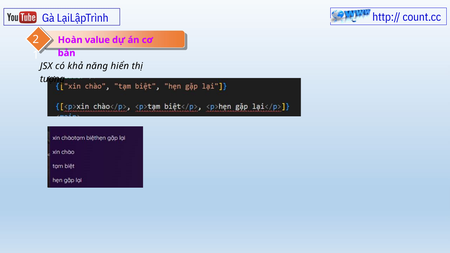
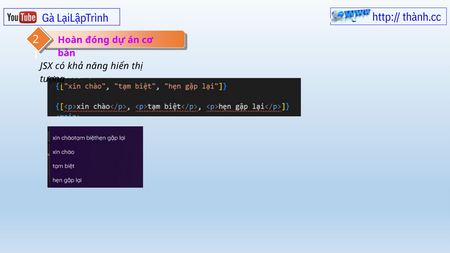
count.cc: count.cc -> thành.cc
value: value -> đóng
